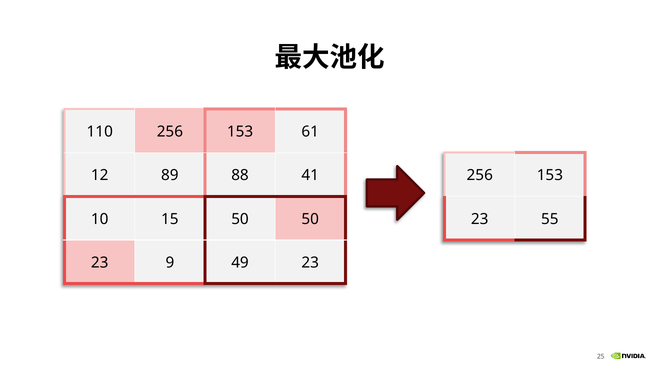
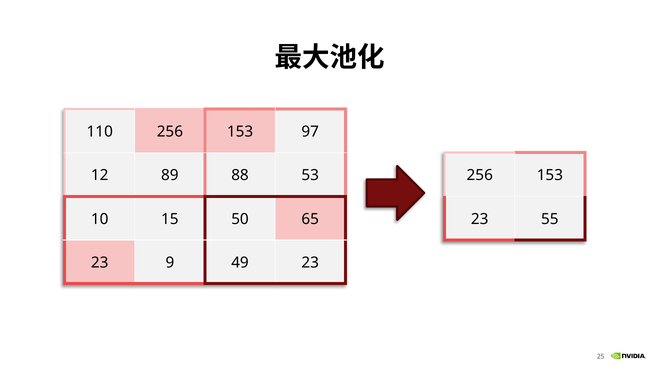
61: 61 -> 97
41: 41 -> 53
50 50: 50 -> 65
